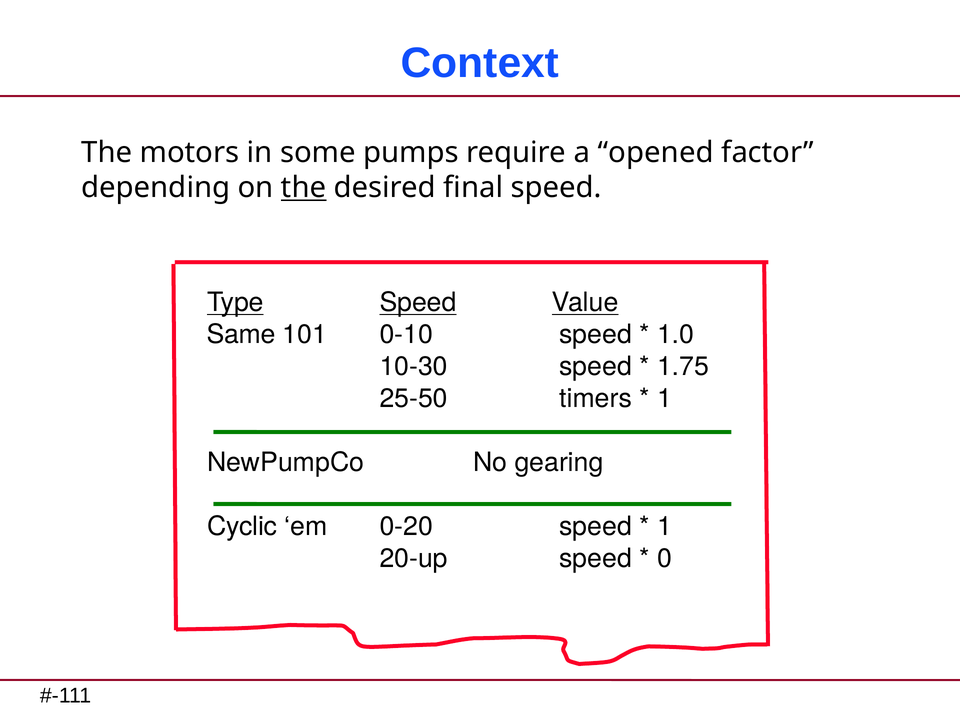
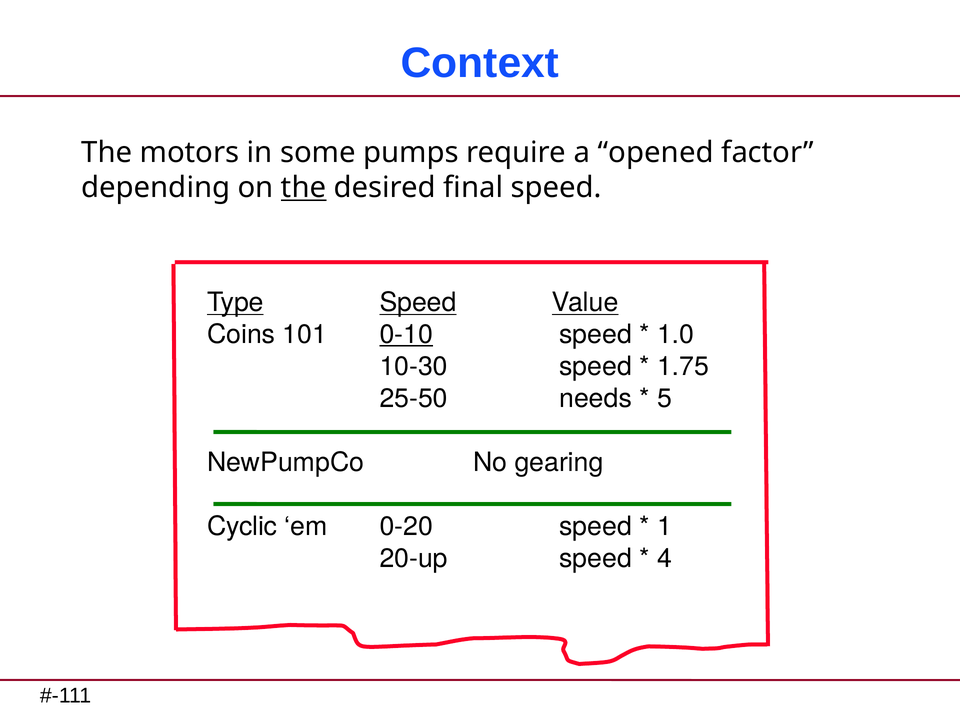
Same: Same -> Coins
0-10 underline: none -> present
timers: timers -> needs
1 at (665, 398): 1 -> 5
0: 0 -> 4
